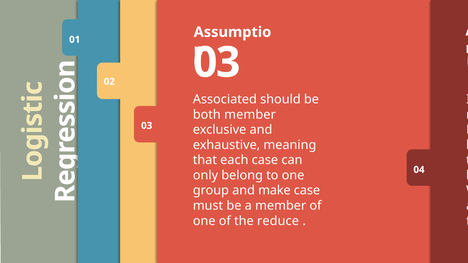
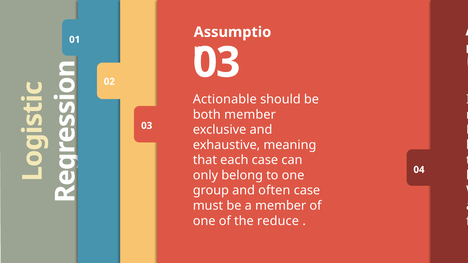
Associated: Associated -> Actionable
and make: make -> often
